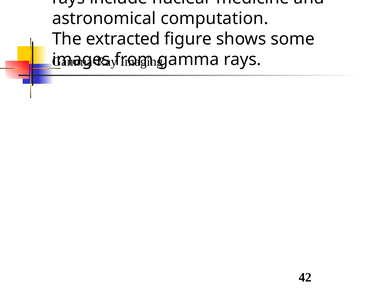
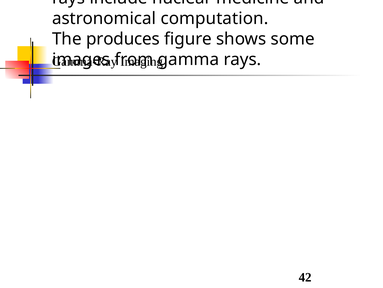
extracted: extracted -> produces
